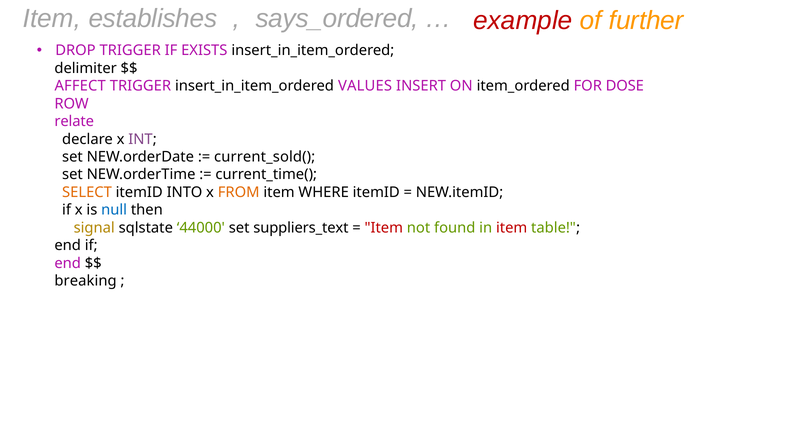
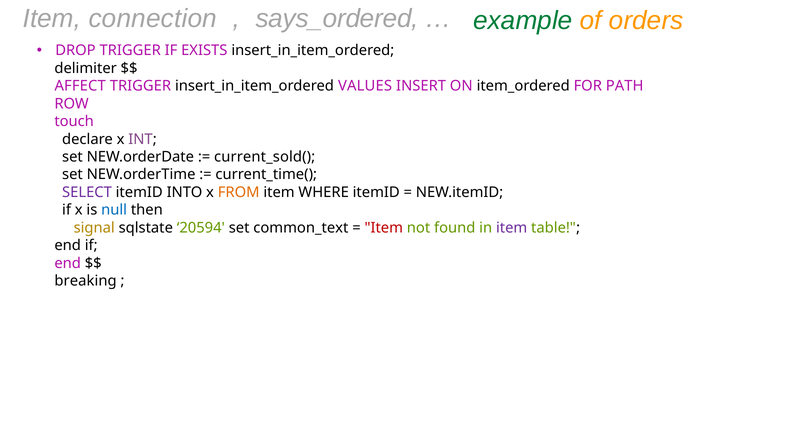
establishes: establishes -> connection
example colour: red -> green
further: further -> orders
DOSE: DOSE -> PATH
relate: relate -> touch
SELECT colour: orange -> purple
44000: 44000 -> 20594
suppliers_text: suppliers_text -> common_text
item at (512, 228) colour: red -> purple
